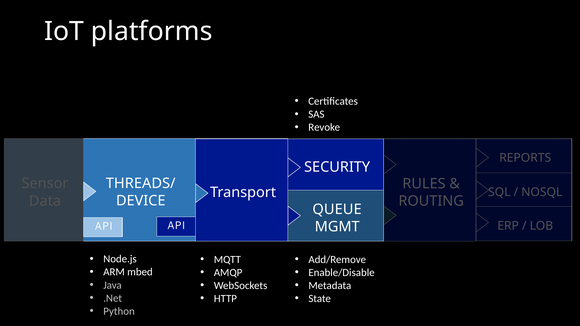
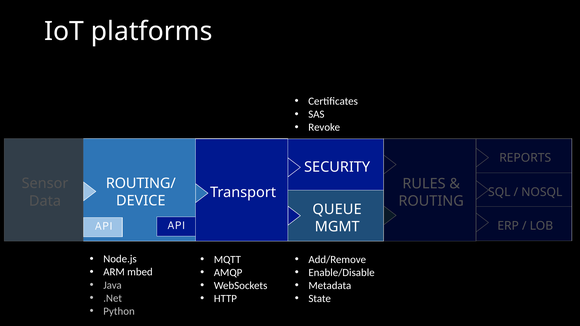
THREADS/: THREADS/ -> ROUTING/
